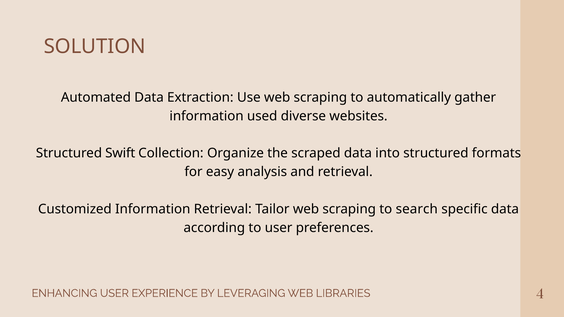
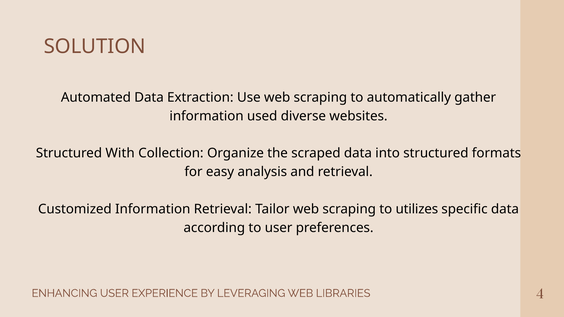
Swift: Swift -> With
search: search -> utilizes
